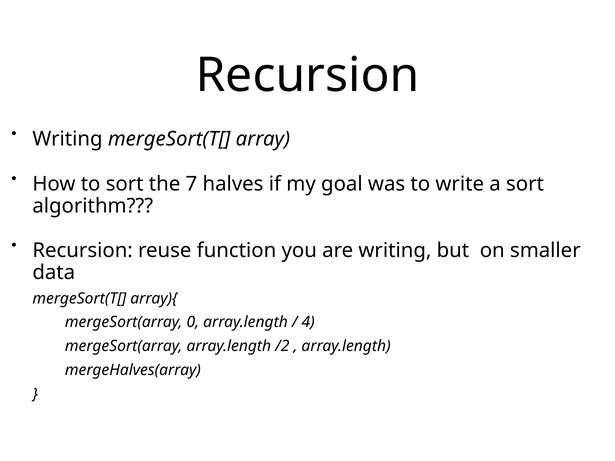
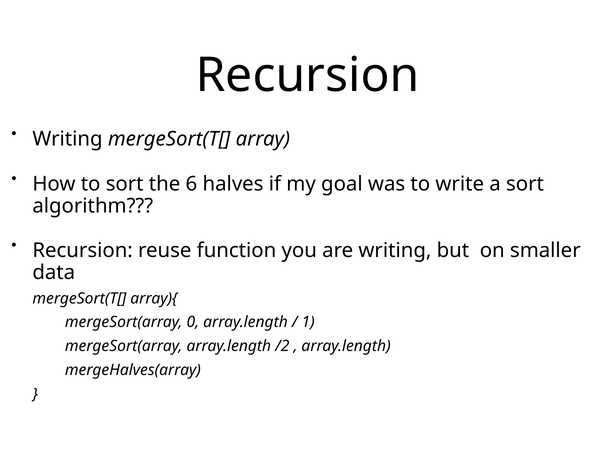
7: 7 -> 6
4: 4 -> 1
